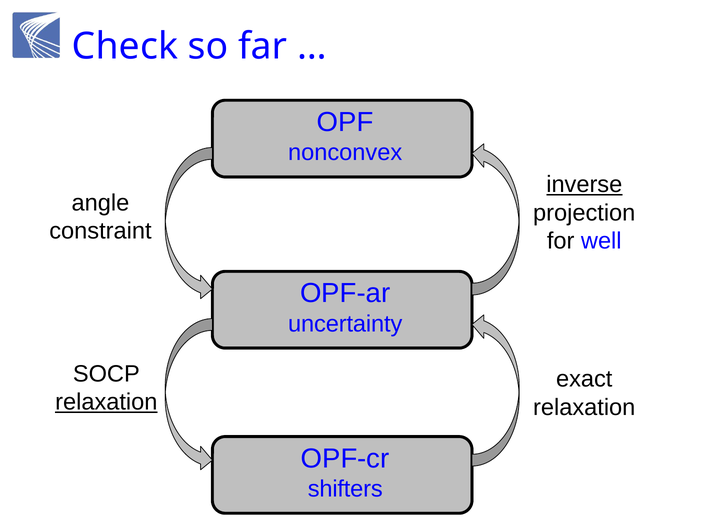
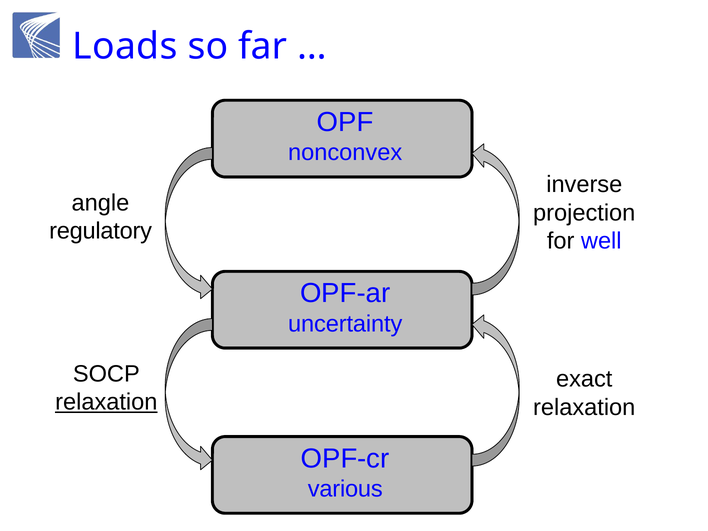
Check: Check -> Loads
inverse underline: present -> none
constraint: constraint -> regulatory
shifters: shifters -> various
